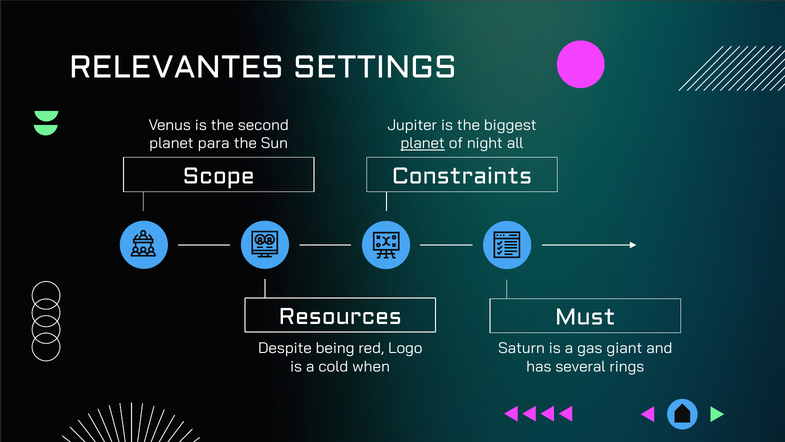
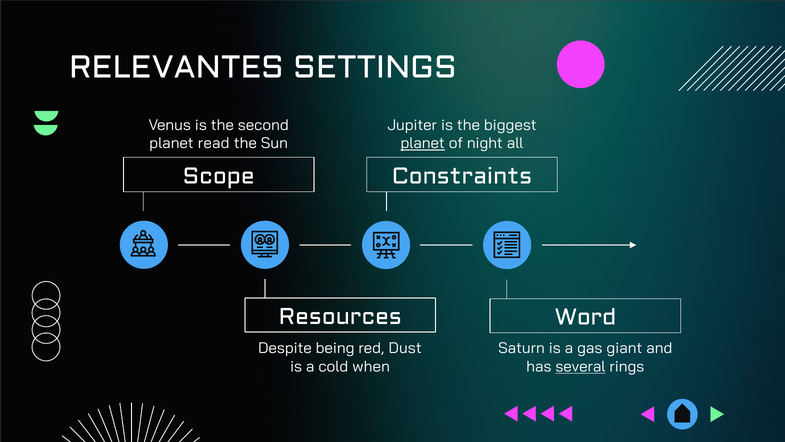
para: para -> read
Must: Must -> Word
Logo: Logo -> Dust
several underline: none -> present
